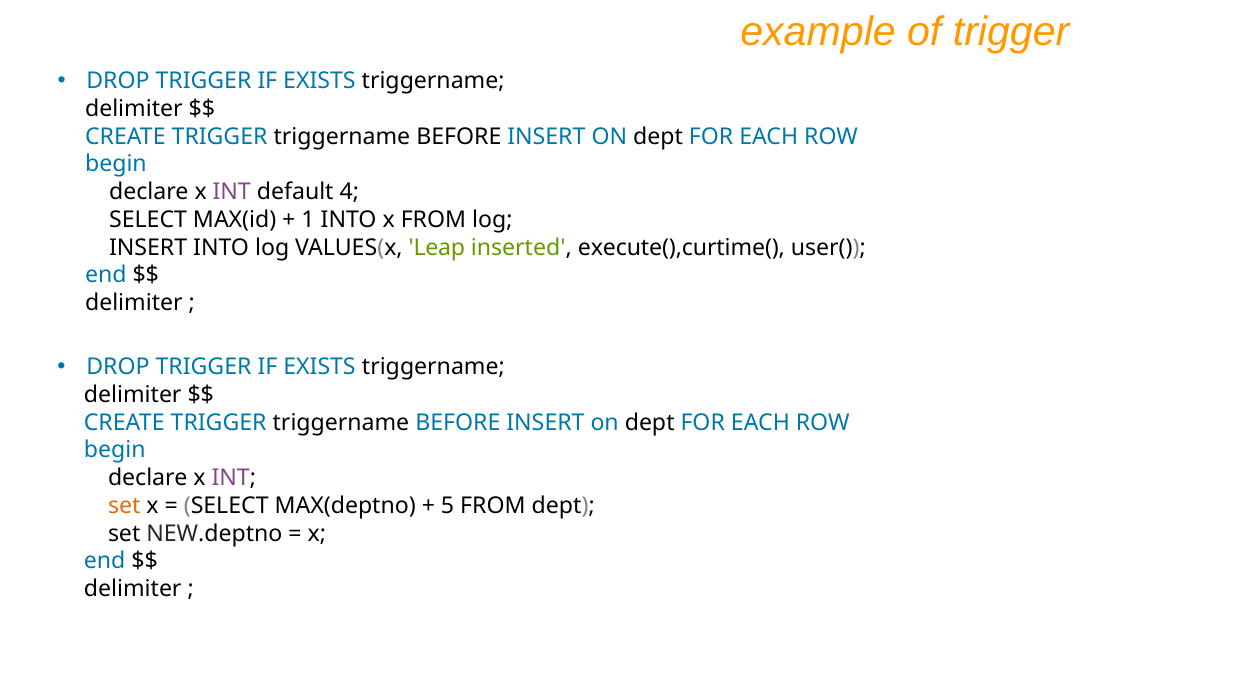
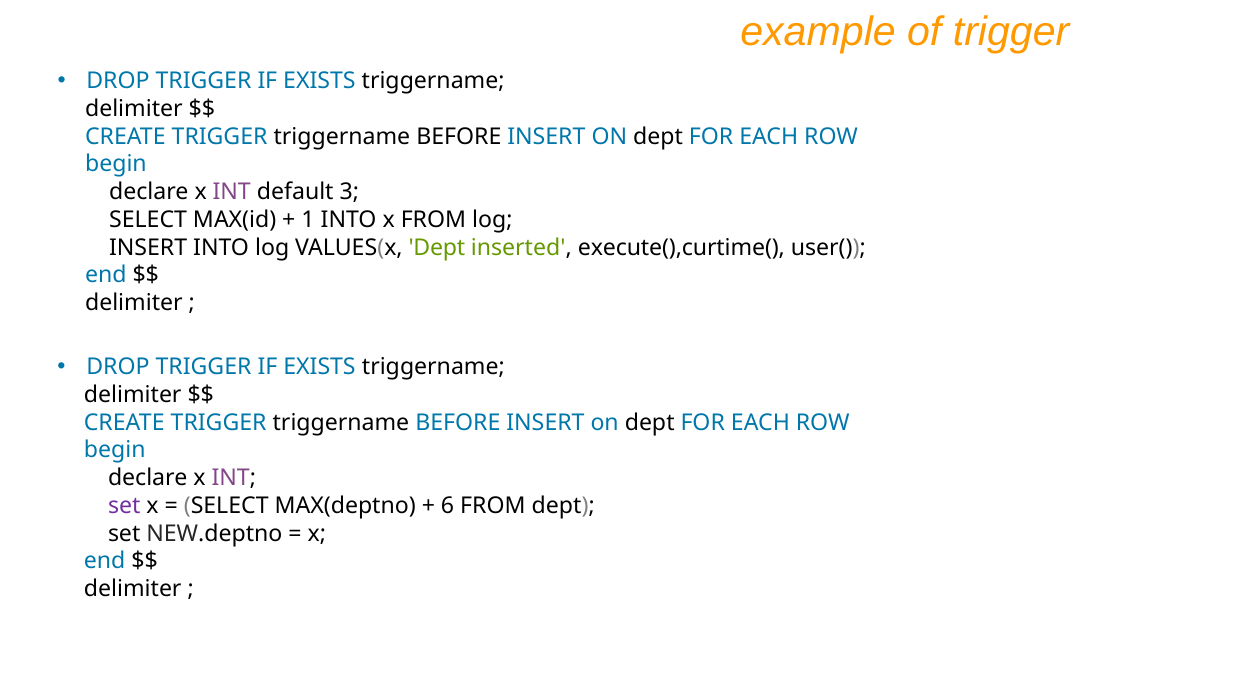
4: 4 -> 3
VALUES(x Leap: Leap -> Dept
set at (124, 506) colour: orange -> purple
5: 5 -> 6
